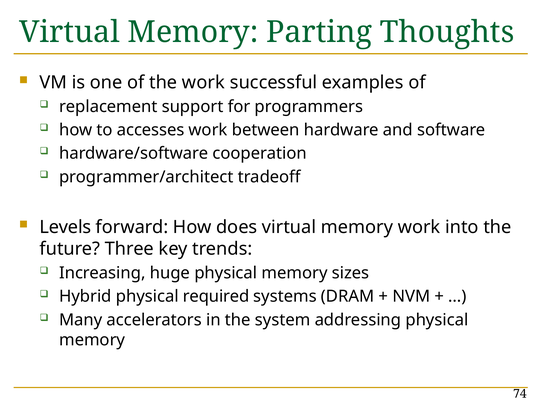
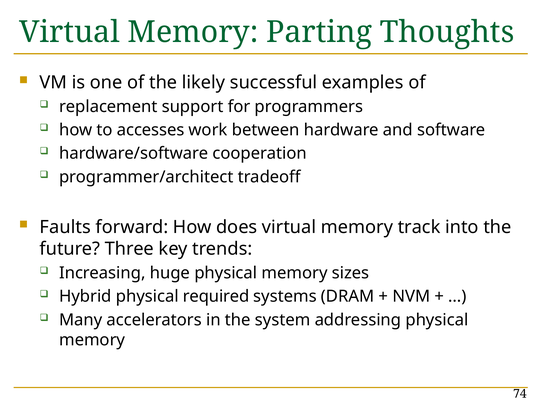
the work: work -> likely
Levels: Levels -> Faults
memory work: work -> track
